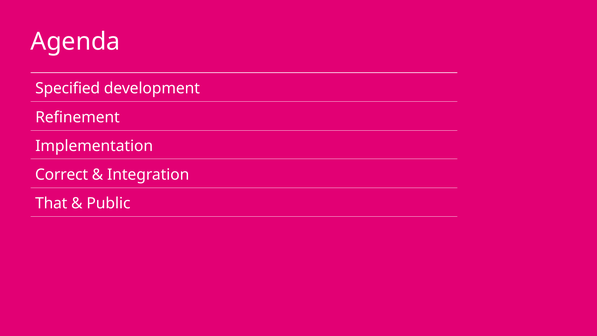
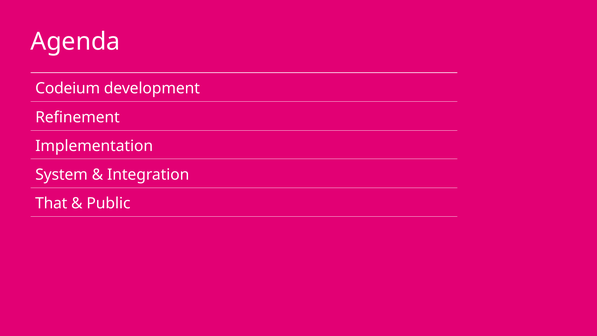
Specified: Specified -> Codeium
Correct: Correct -> System
